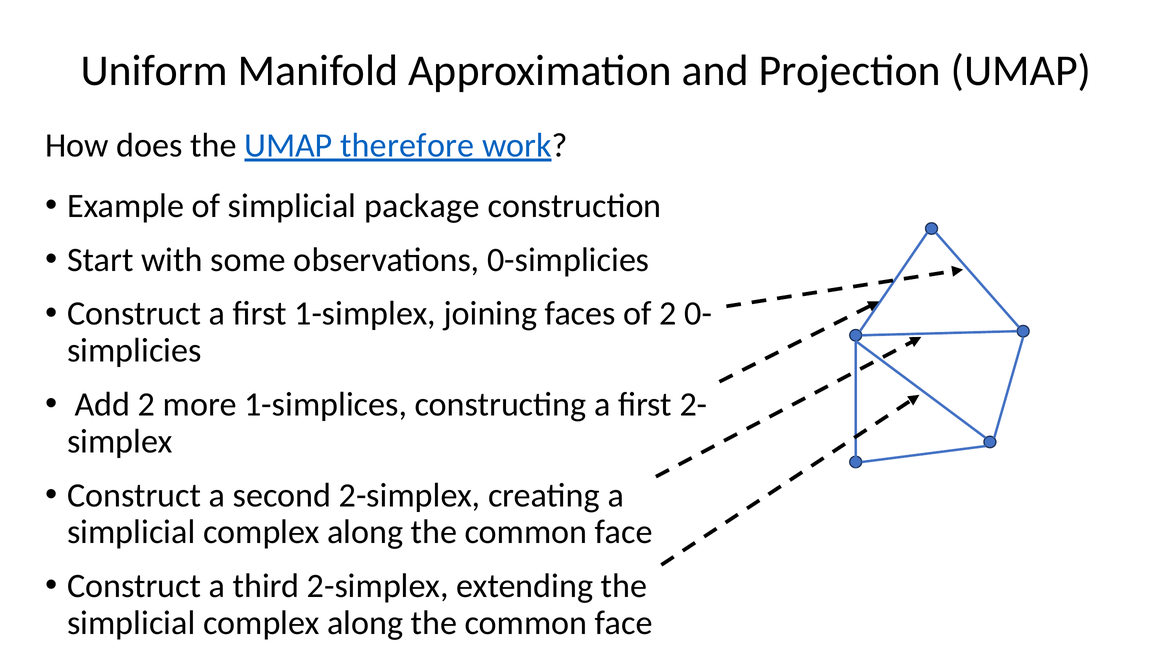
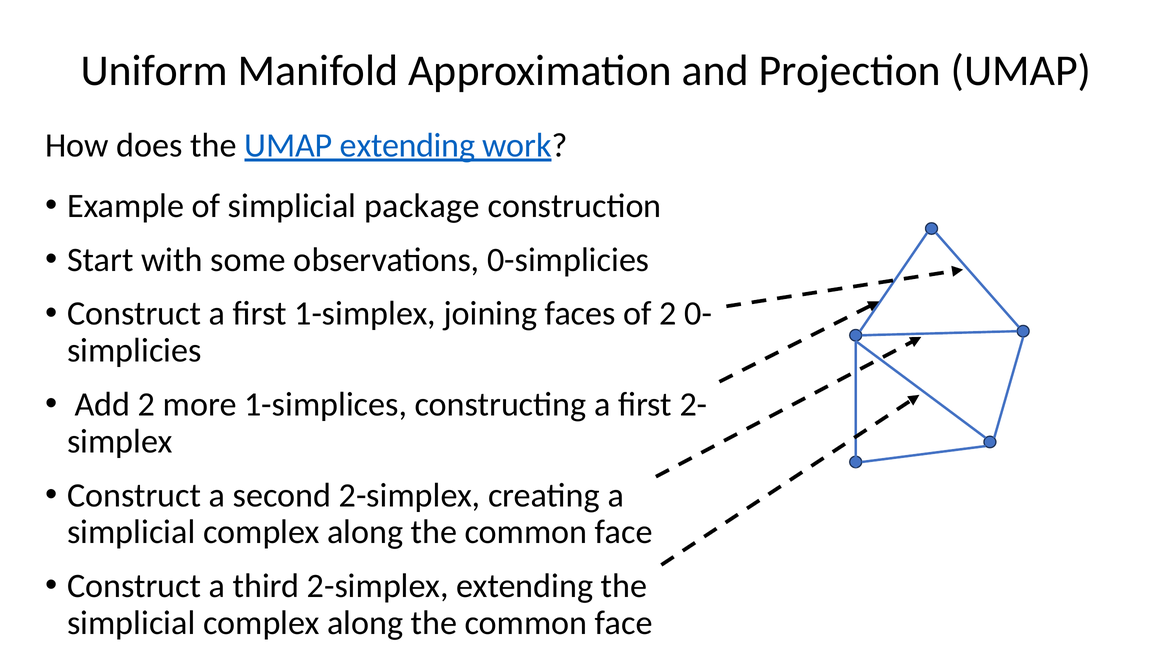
UMAP therefore: therefore -> extending
